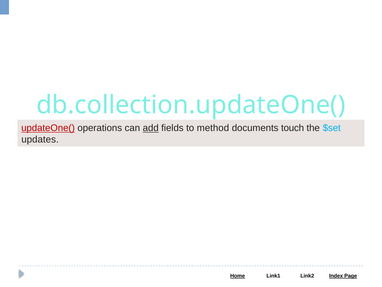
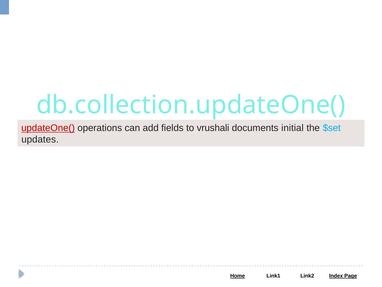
add underline: present -> none
method: method -> vrushali
touch: touch -> initial
